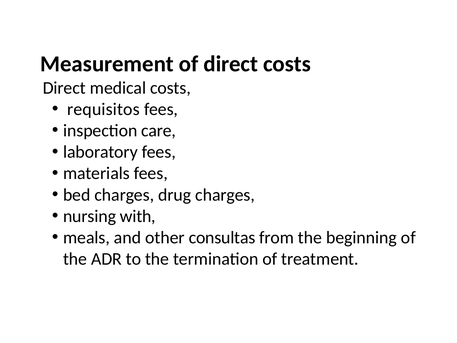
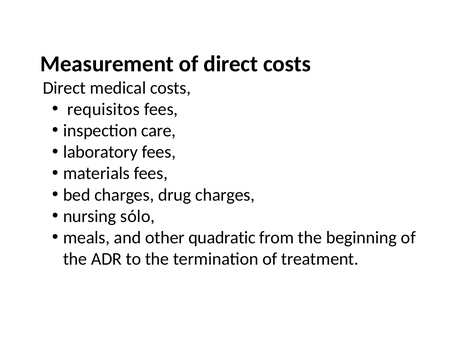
with: with -> sólo
consultas: consultas -> quadratic
